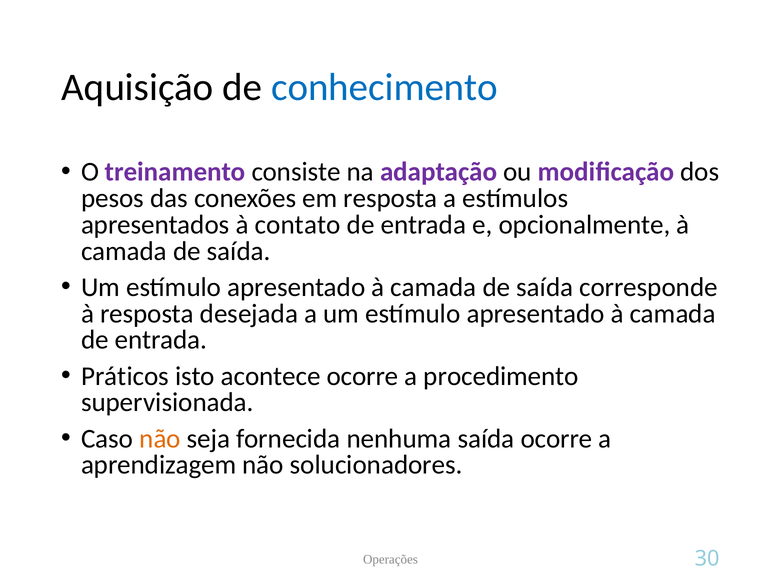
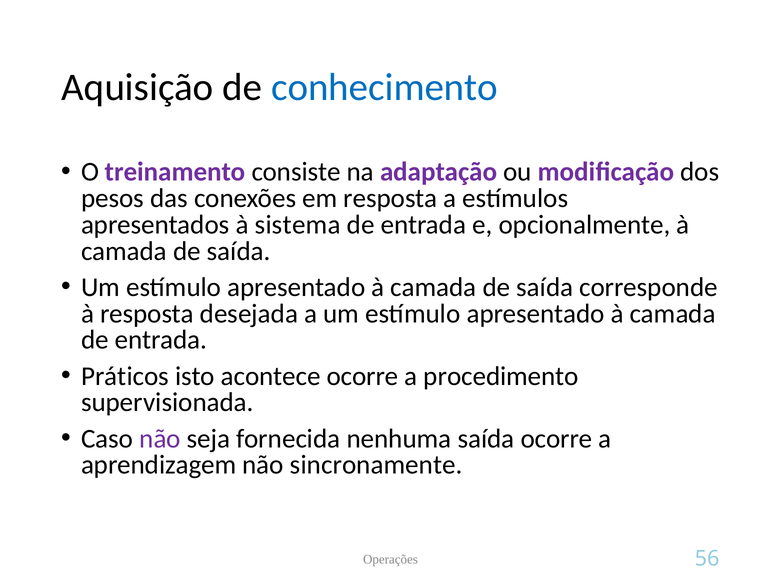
contato: contato -> sistema
não at (160, 438) colour: orange -> purple
solucionadores: solucionadores -> sincronamente
30: 30 -> 56
